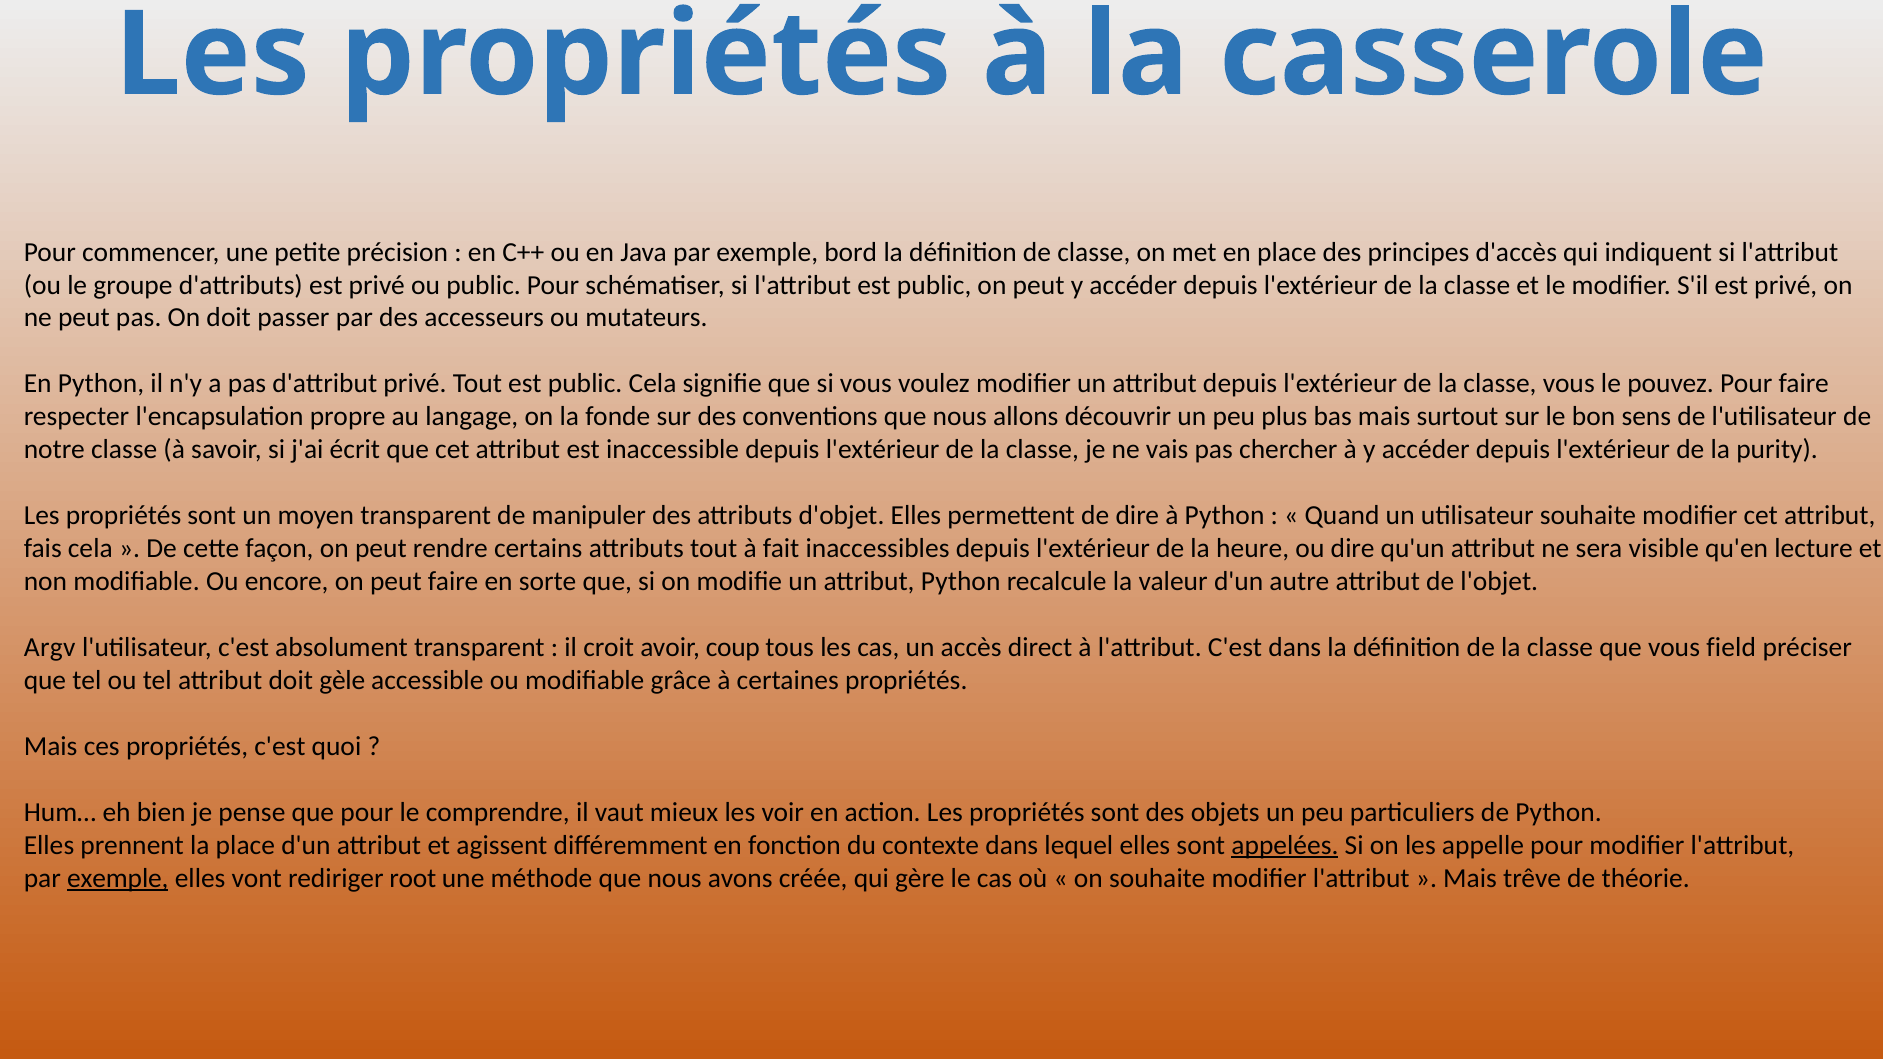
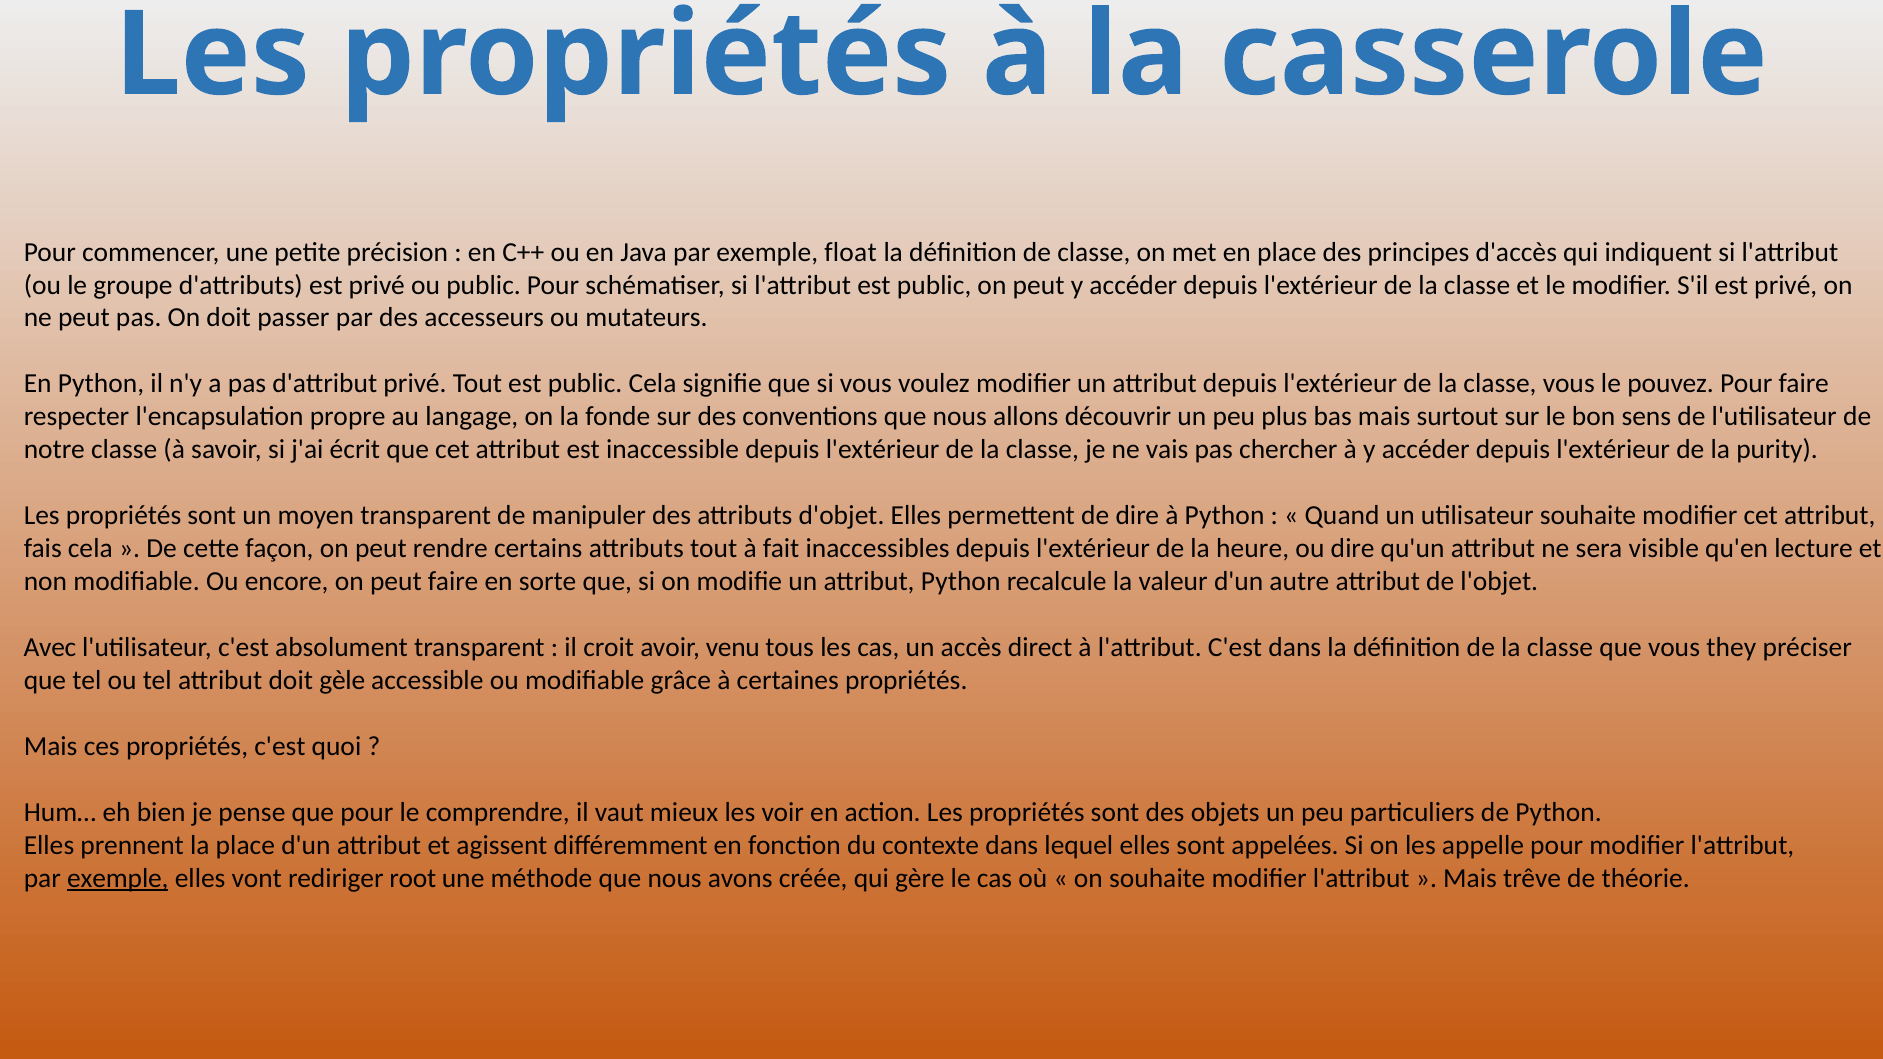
bord: bord -> float
Argv: Argv -> Avec
coup: coup -> venu
field: field -> they
appelées underline: present -> none
